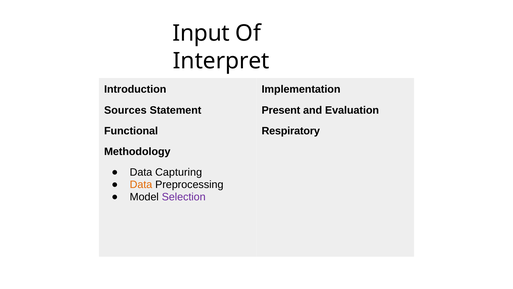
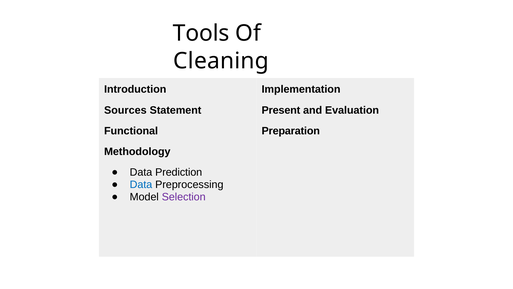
Input: Input -> Tools
Interpret: Interpret -> Cleaning
Respiratory: Respiratory -> Preparation
Capturing: Capturing -> Prediction
Data at (141, 184) colour: orange -> blue
